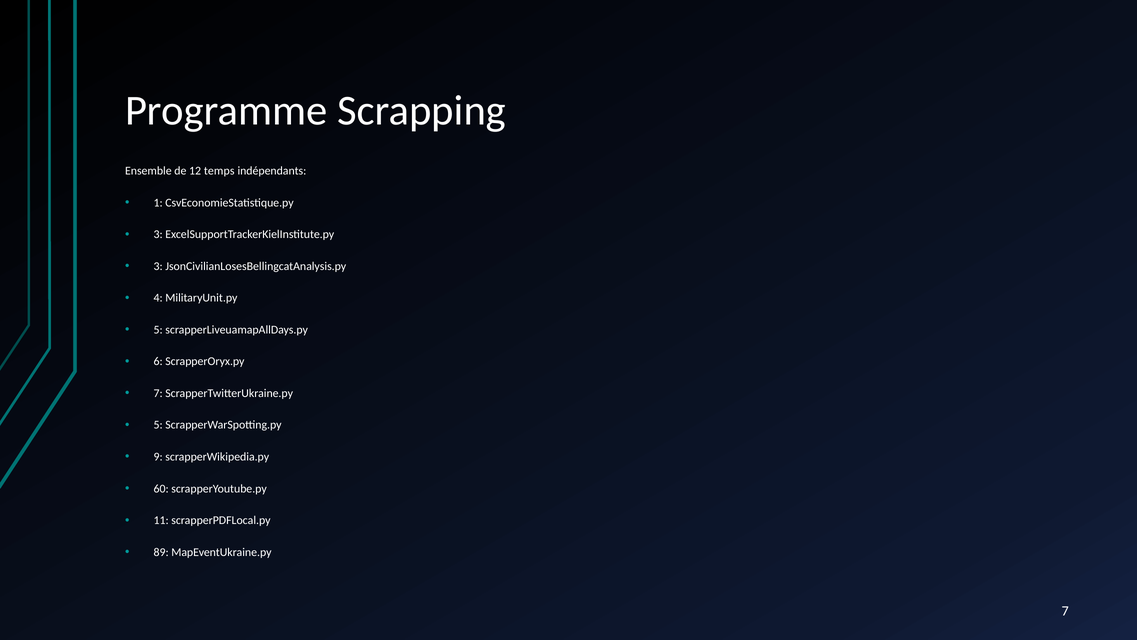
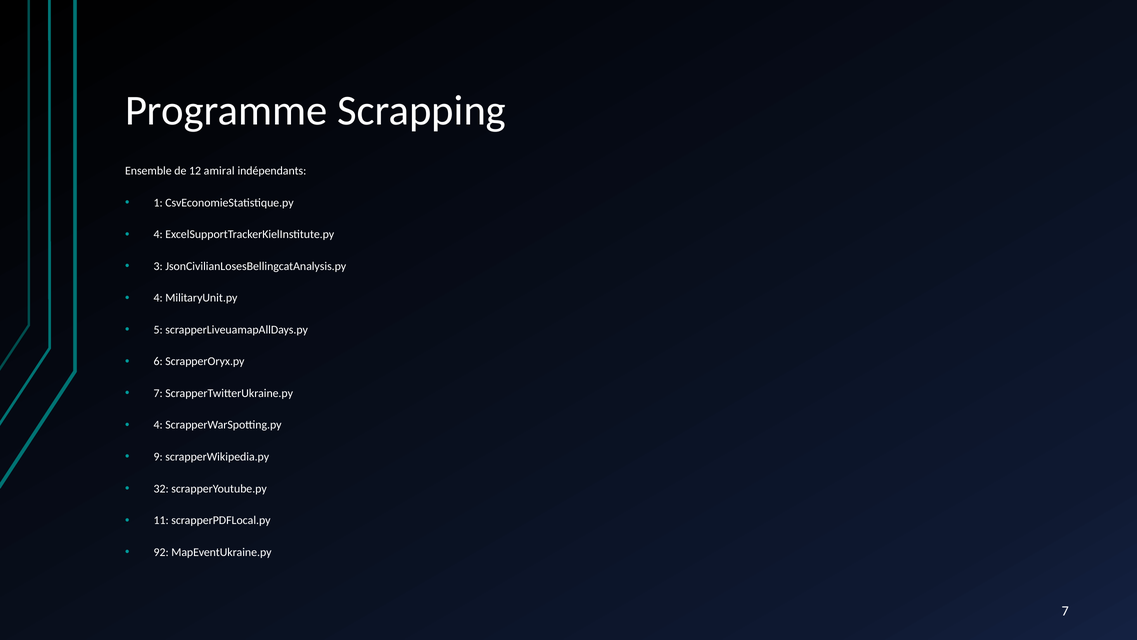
temps: temps -> amiral
3 at (158, 234): 3 -> 4
5 at (158, 425): 5 -> 4
60: 60 -> 32
89: 89 -> 92
